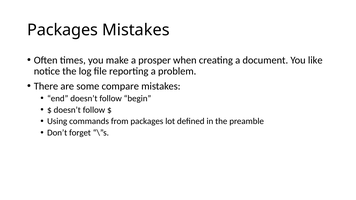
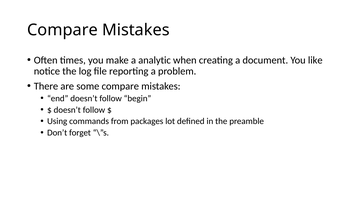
Packages at (63, 30): Packages -> Compare
prosper: prosper -> analytic
